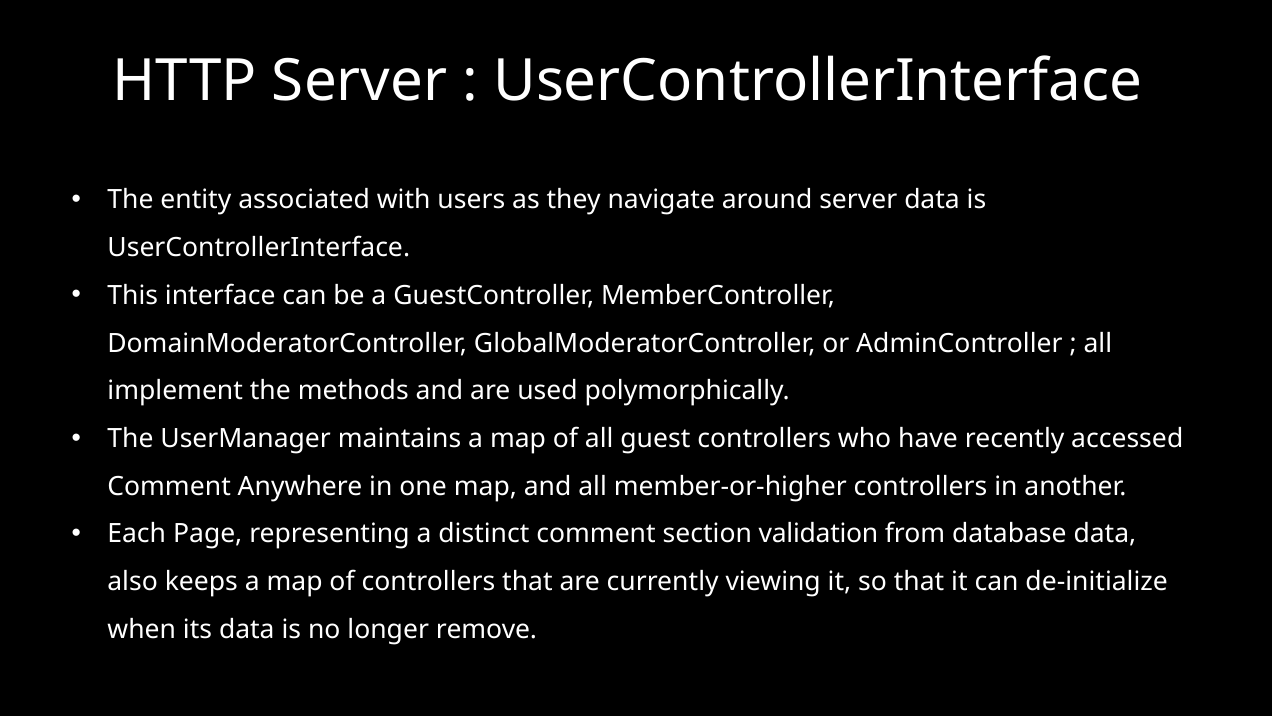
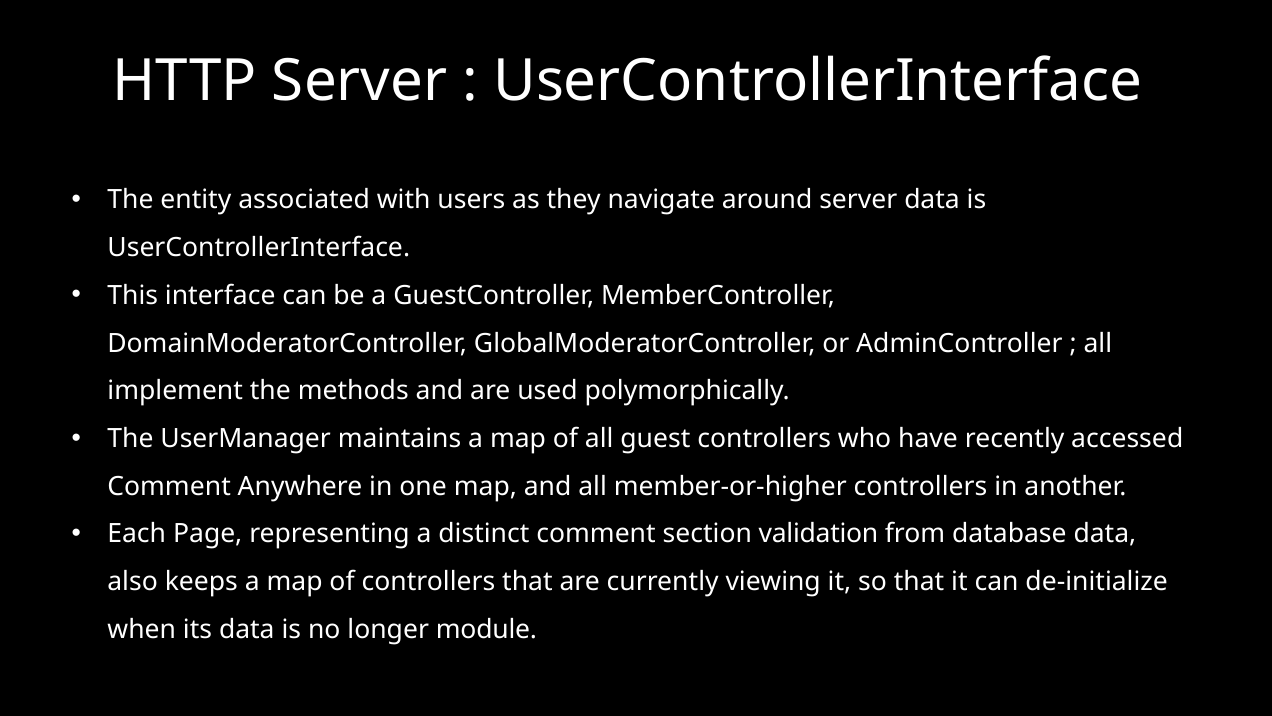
remove: remove -> module
